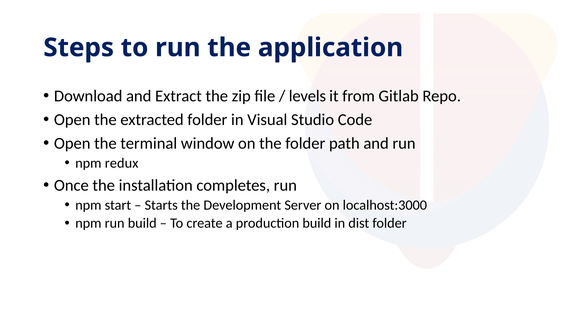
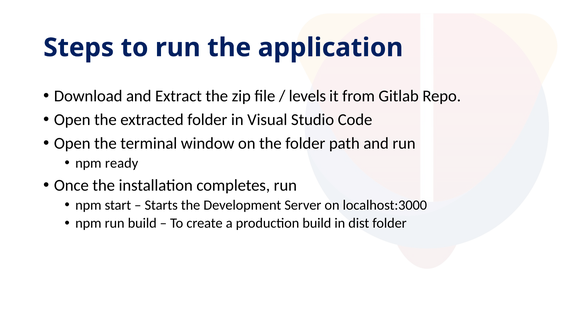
redux: redux -> ready
